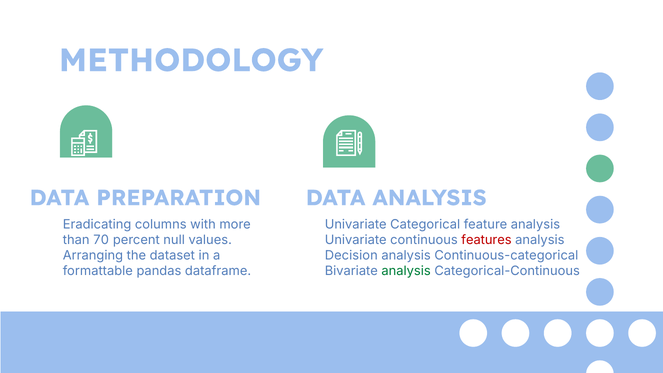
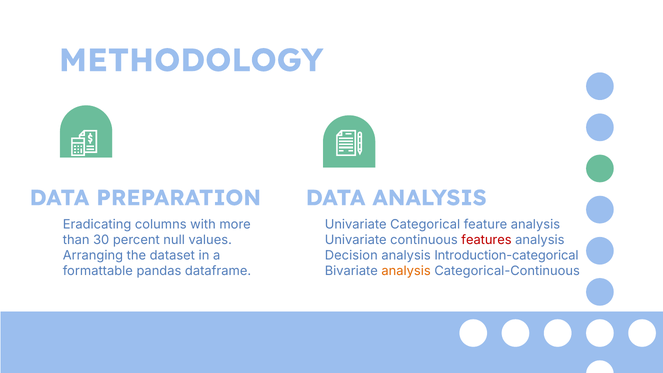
70: 70 -> 30
Continuous-categorical: Continuous-categorical -> Introduction-categorical
analysis at (406, 271) colour: green -> orange
